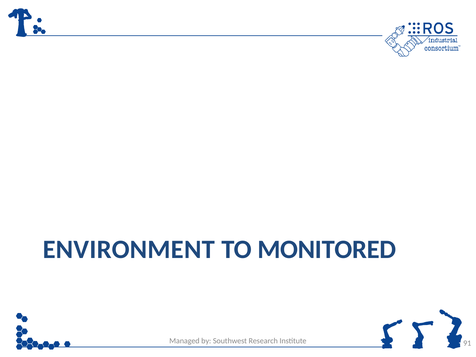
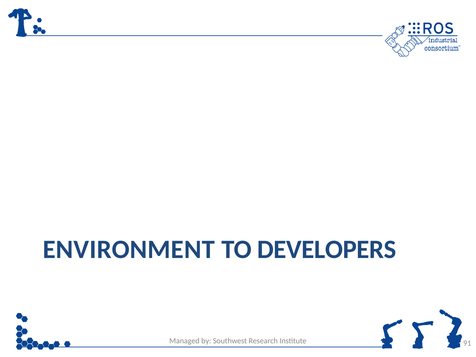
MONITORED: MONITORED -> DEVELOPERS
